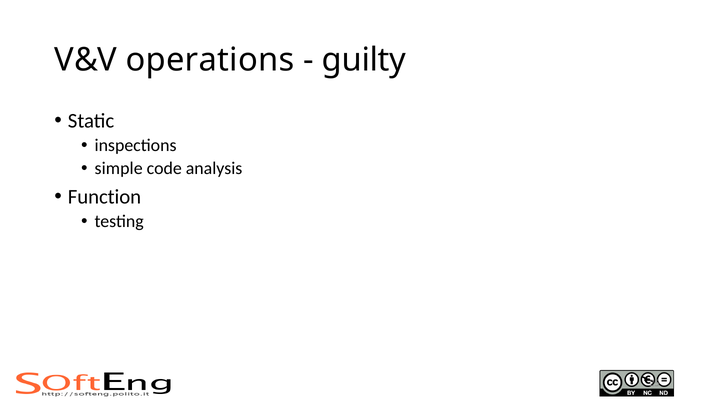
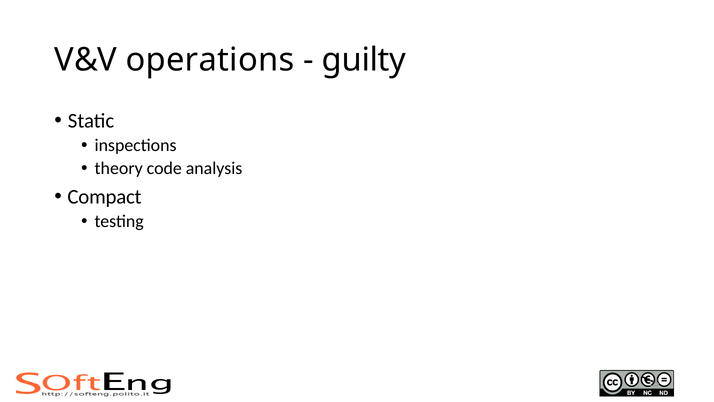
simple: simple -> theory
Function: Function -> Compact
